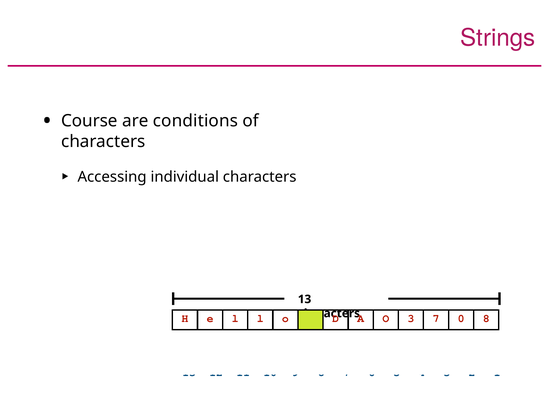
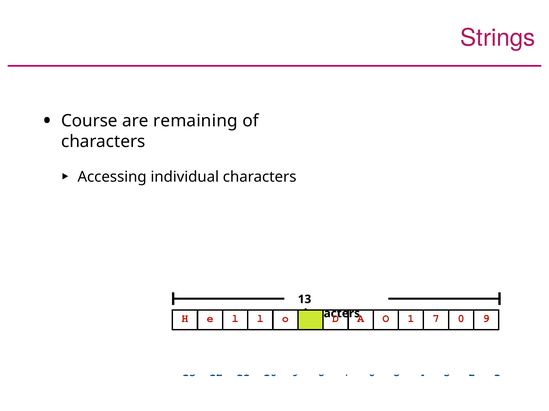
conditions: conditions -> remaining
O 3: 3 -> 1
0 8: 8 -> 9
